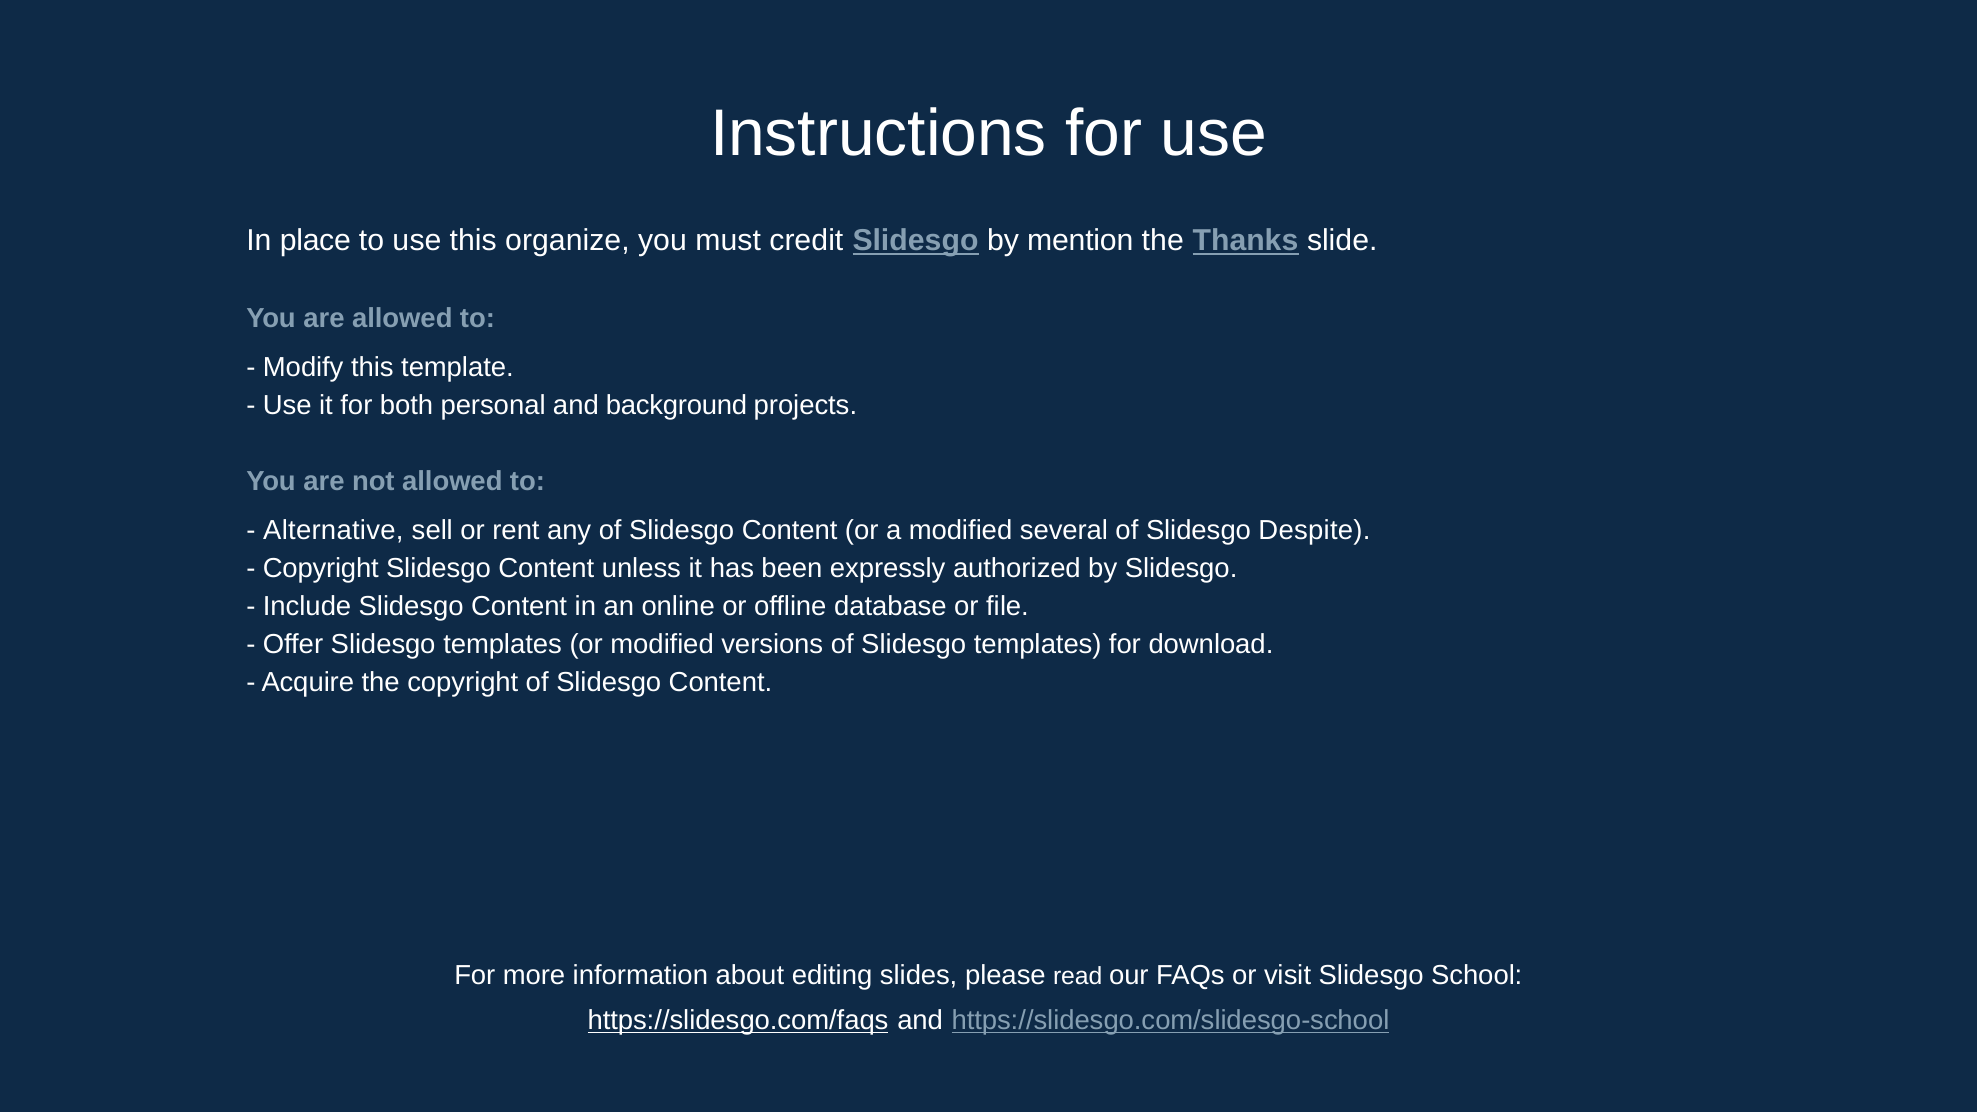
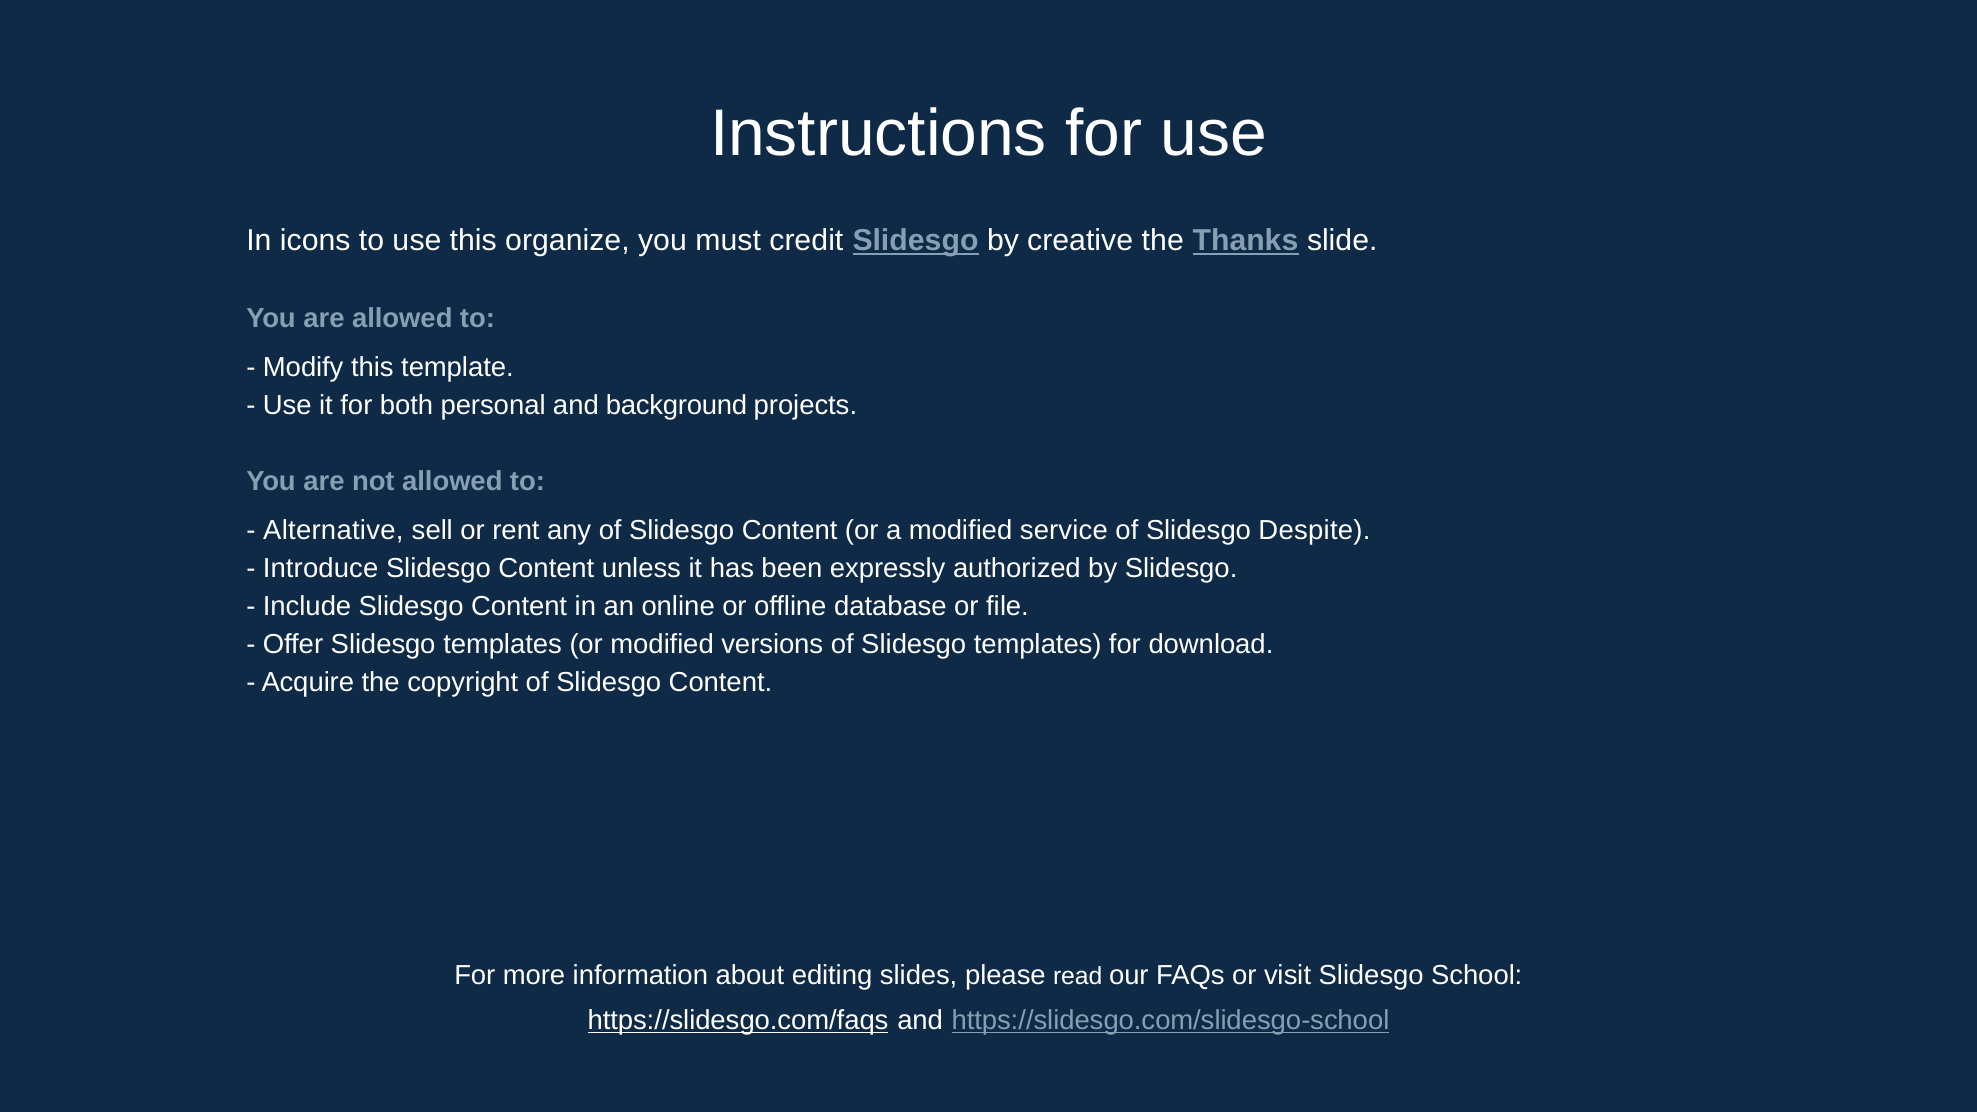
place: place -> icons
mention: mention -> creative
several: several -> service
Copyright at (321, 568): Copyright -> Introduce
